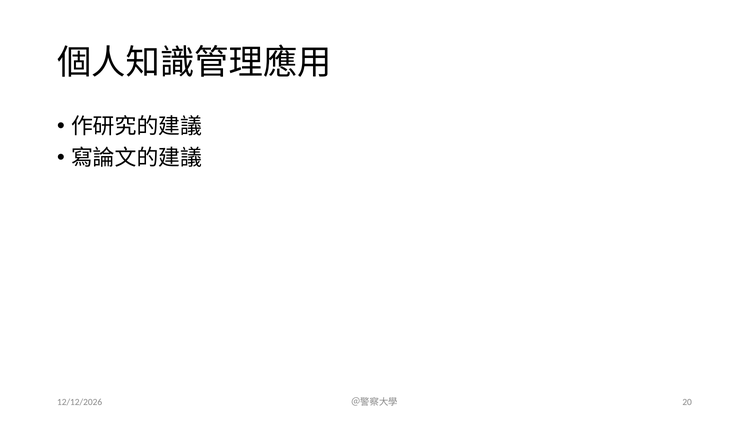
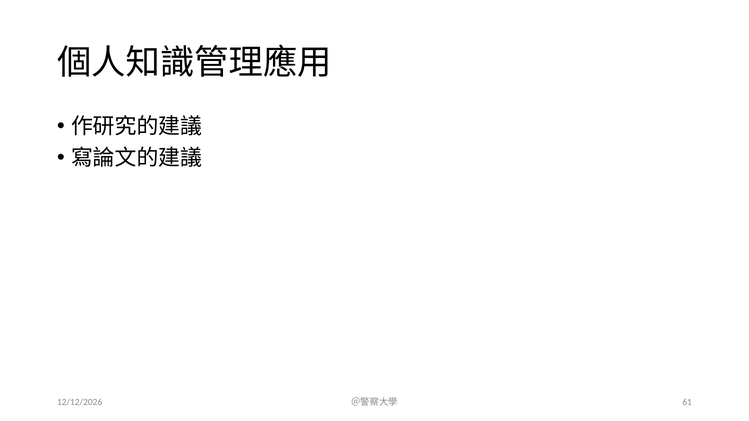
20: 20 -> 61
